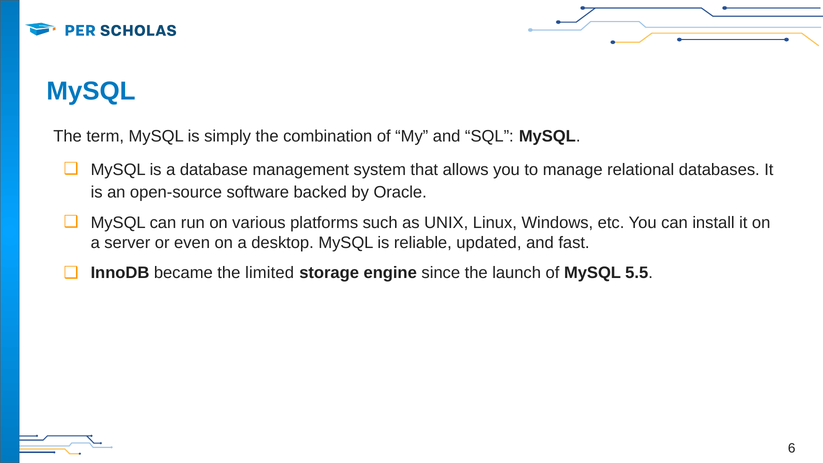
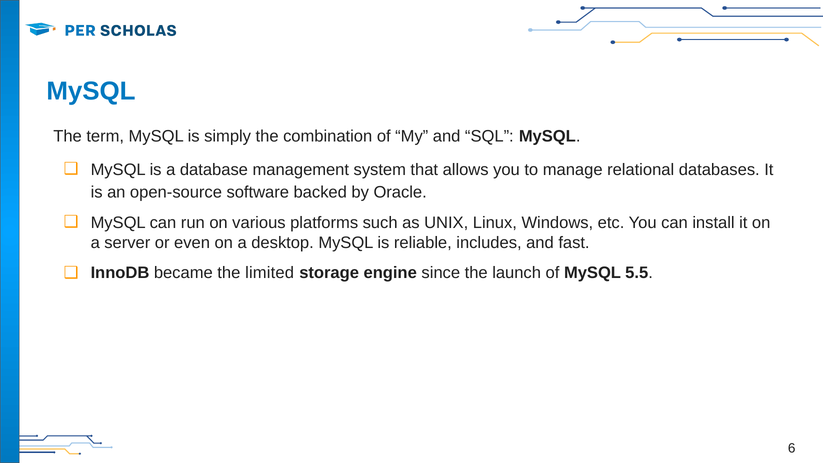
updated: updated -> includes
